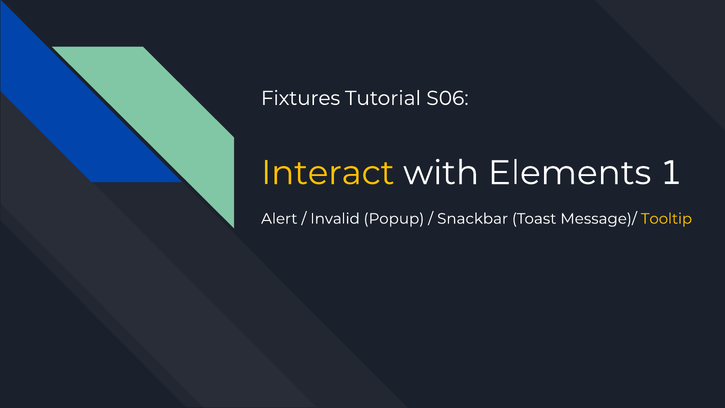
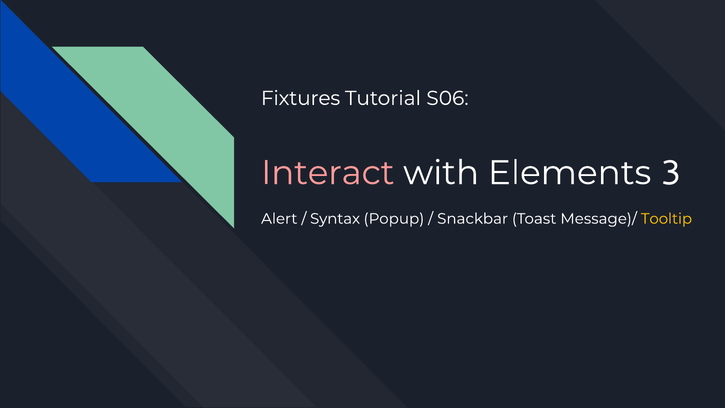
Interact colour: yellow -> pink
1: 1 -> 3
Invalid: Invalid -> Syntax
